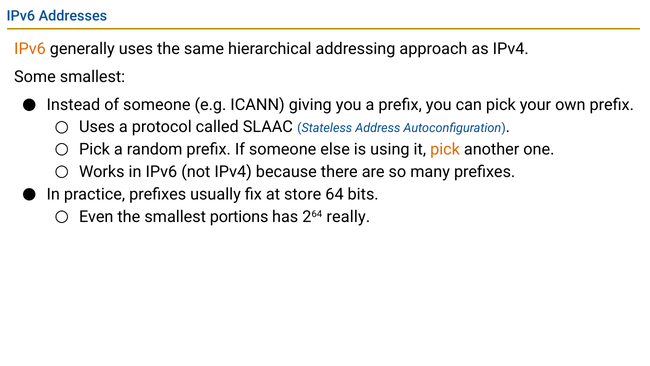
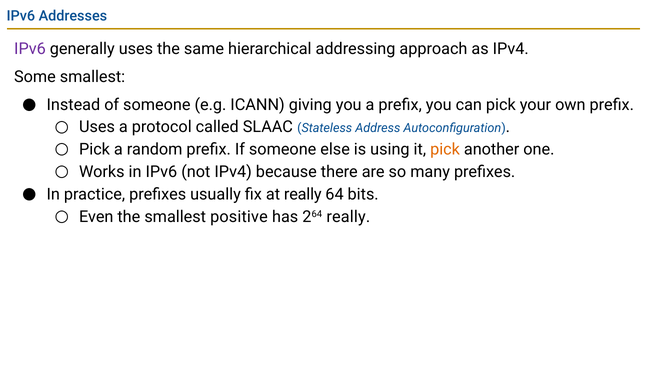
IPv6 at (30, 49) colour: orange -> purple
at store: store -> really
portions: portions -> positive
